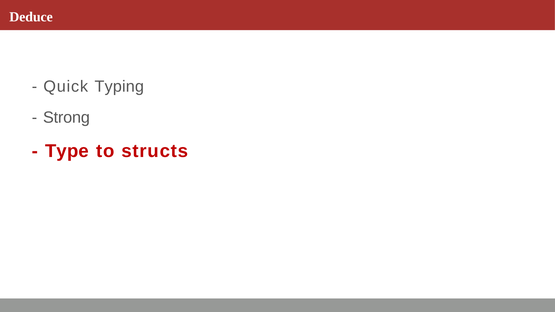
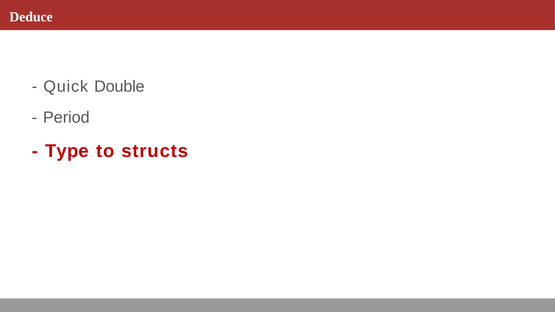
Typing: Typing -> Double
Strong: Strong -> Period
